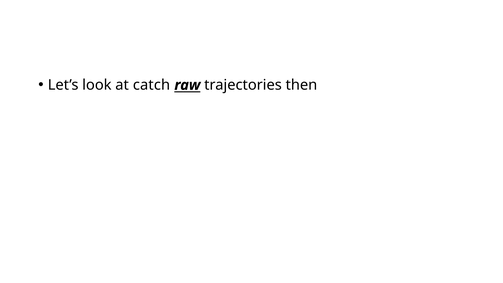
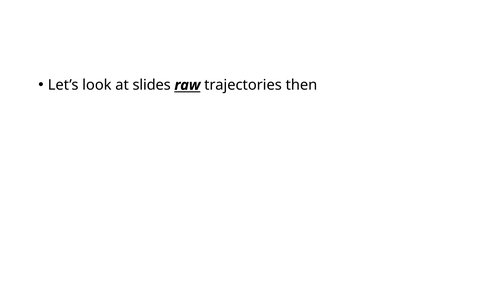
catch: catch -> slides
